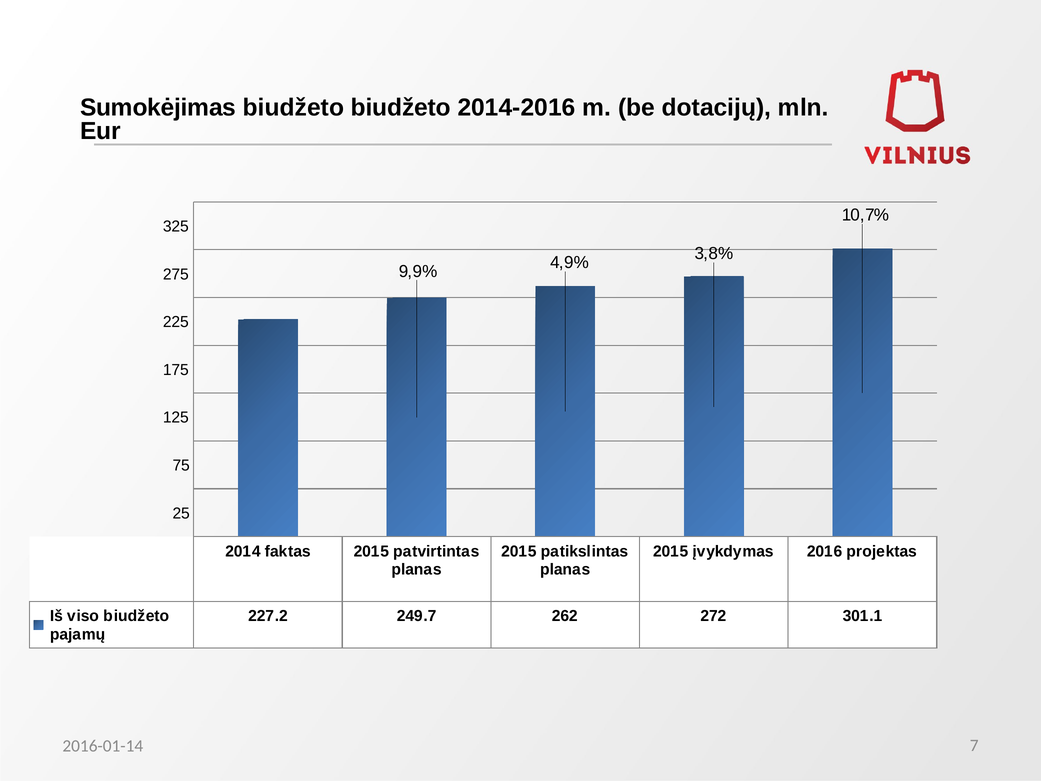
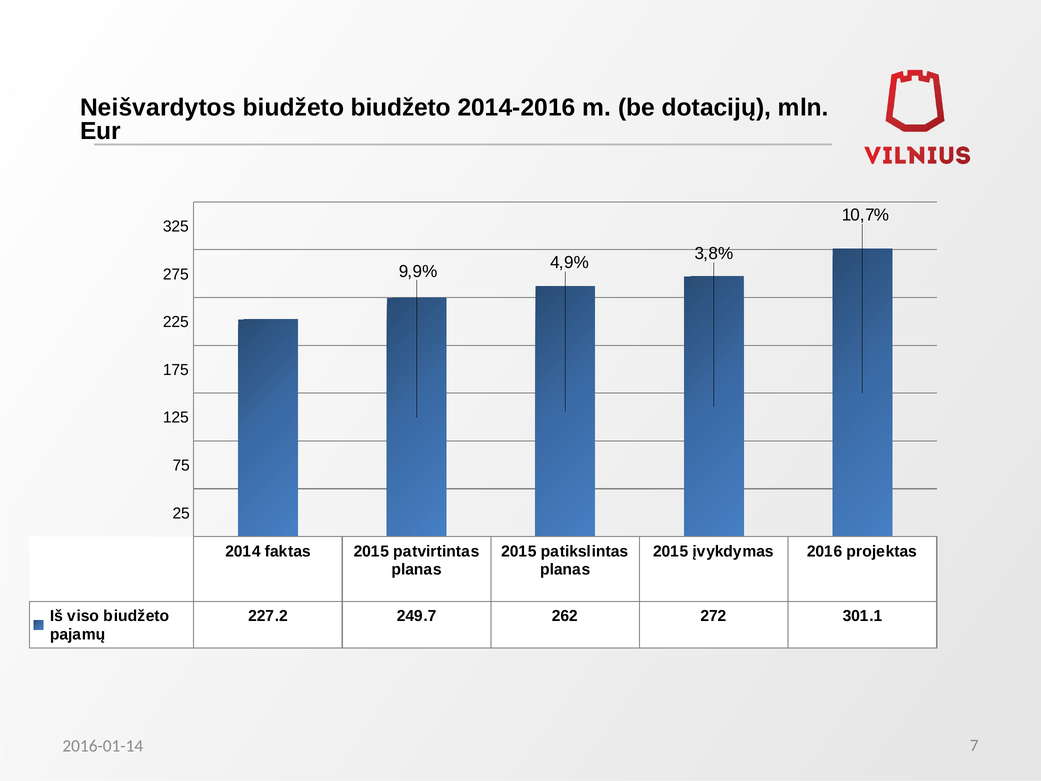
Sumokėjimas: Sumokėjimas -> Neišvardytos
